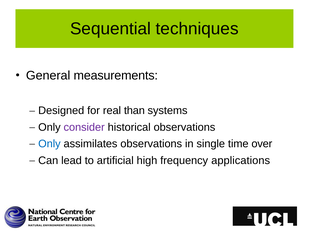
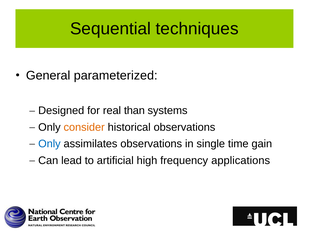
measurements: measurements -> parameterized
consider colour: purple -> orange
over: over -> gain
